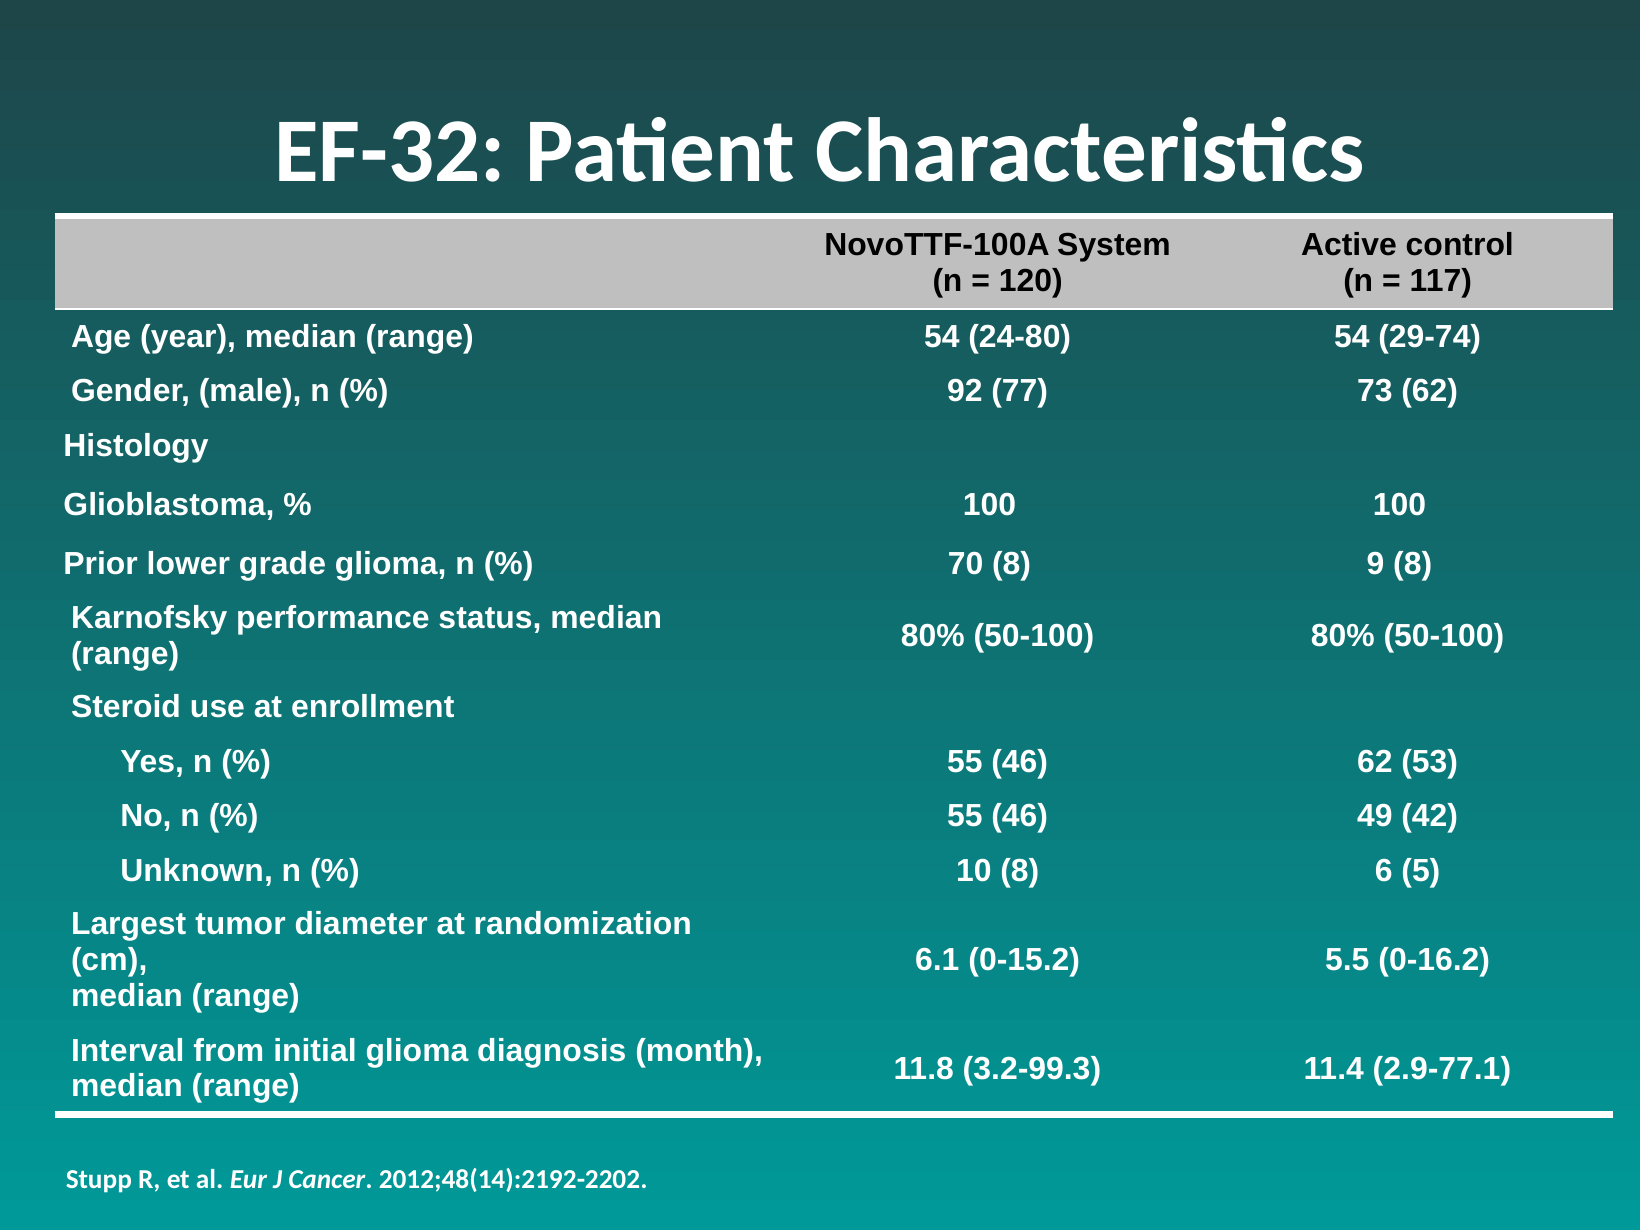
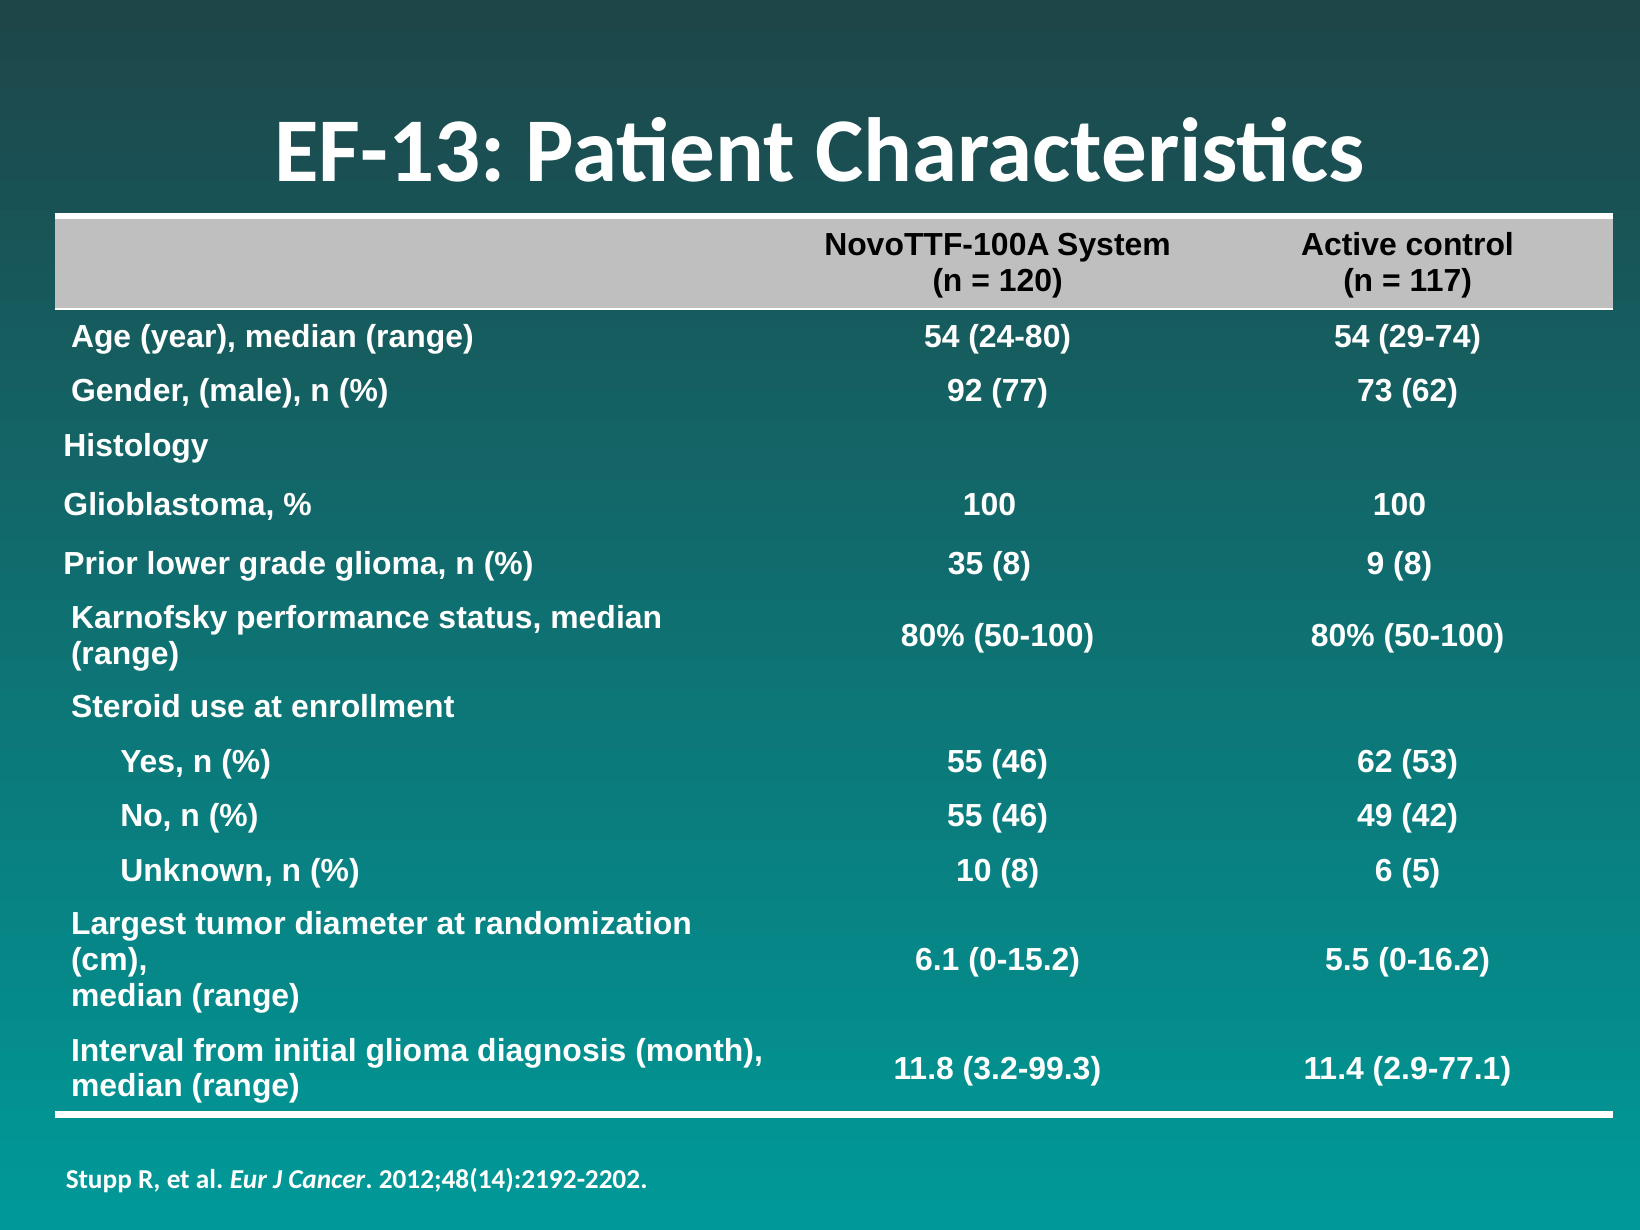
EF-32: EF-32 -> EF-13
70: 70 -> 35
